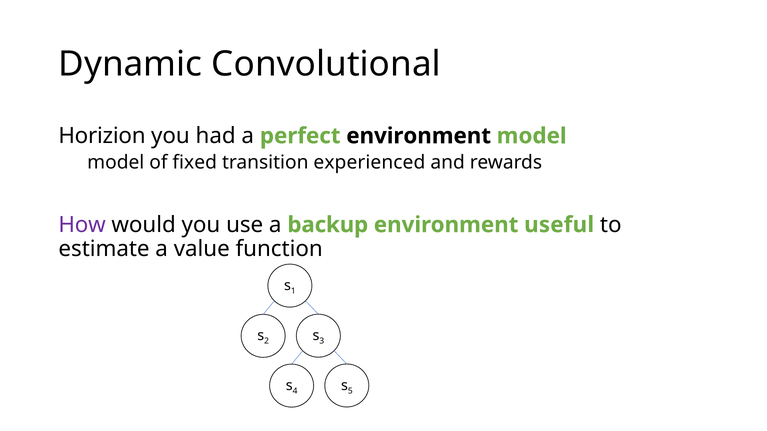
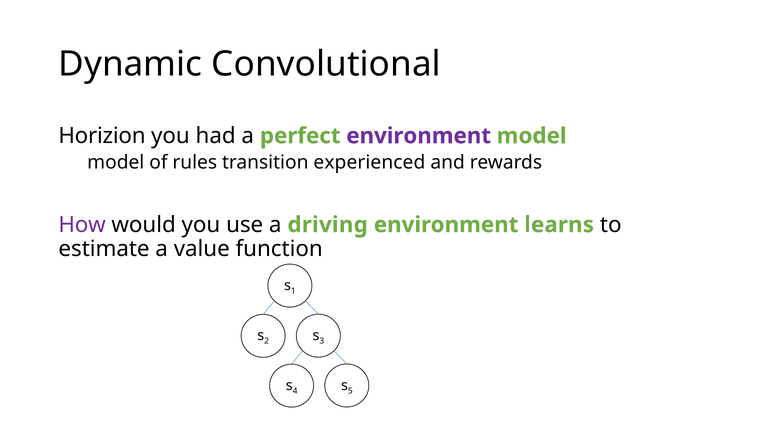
environment at (419, 136) colour: black -> purple
fixed: fixed -> rules
backup: backup -> driving
useful: useful -> learns
